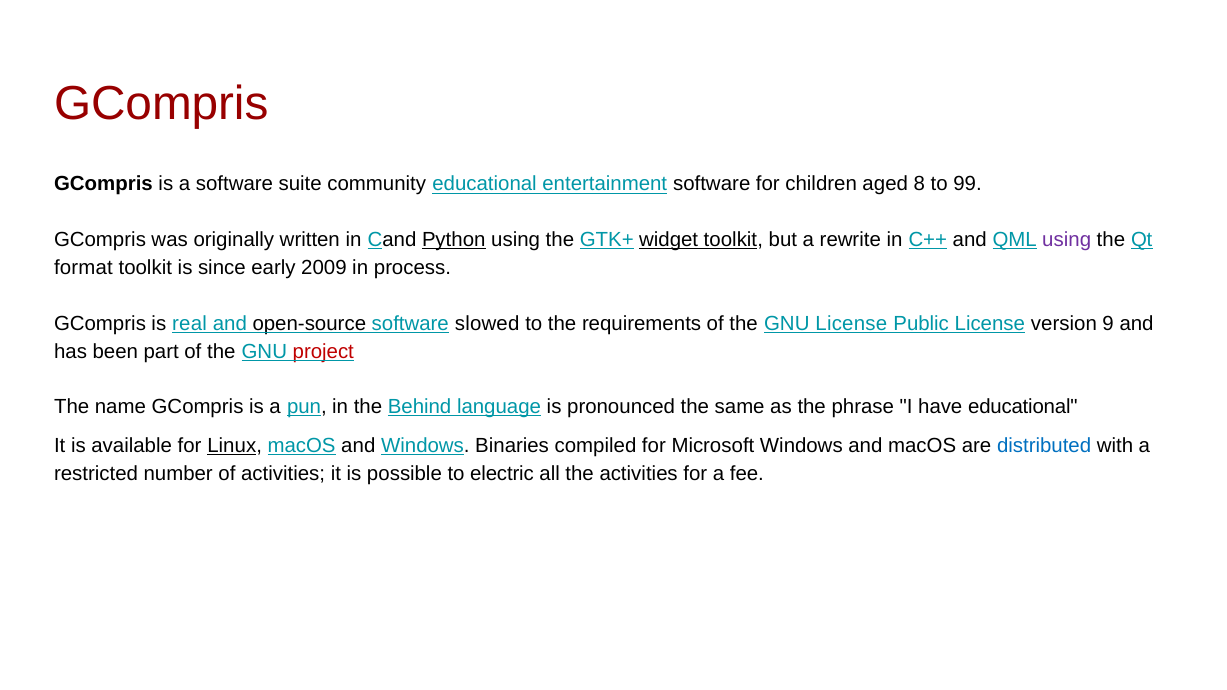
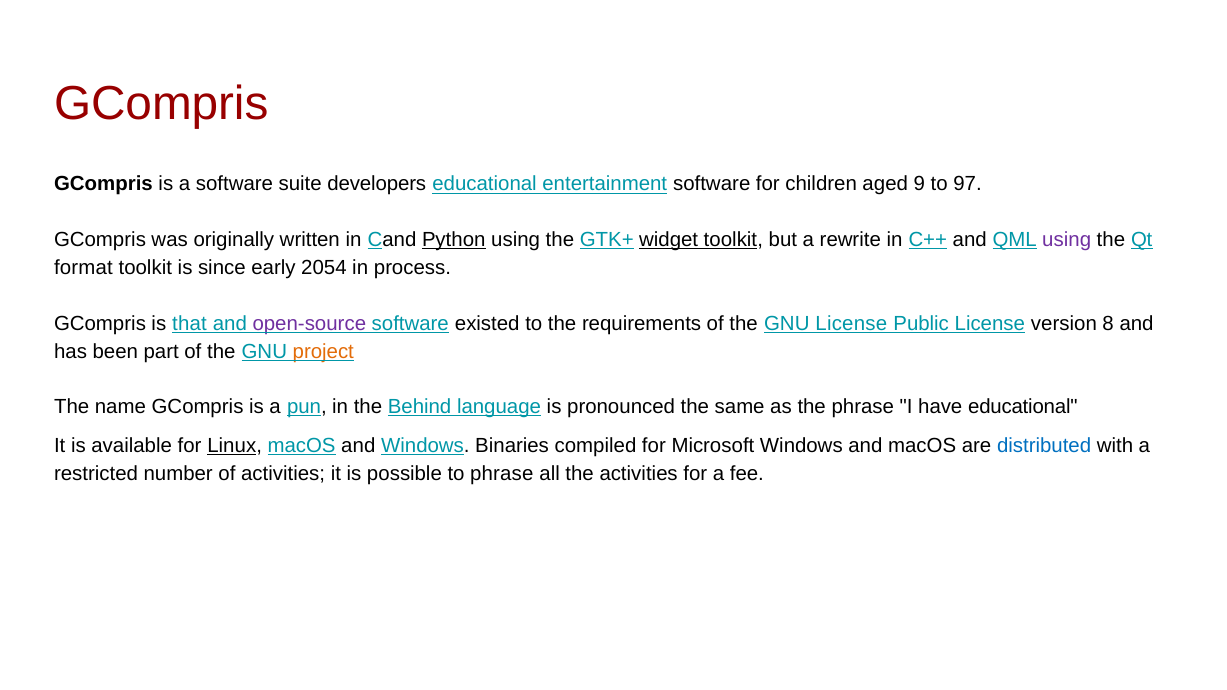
community: community -> developers
8: 8 -> 9
99: 99 -> 97
2009: 2009 -> 2054
real: real -> that
open-source colour: black -> purple
slowed: slowed -> existed
9: 9 -> 8
project colour: red -> orange
to electric: electric -> phrase
